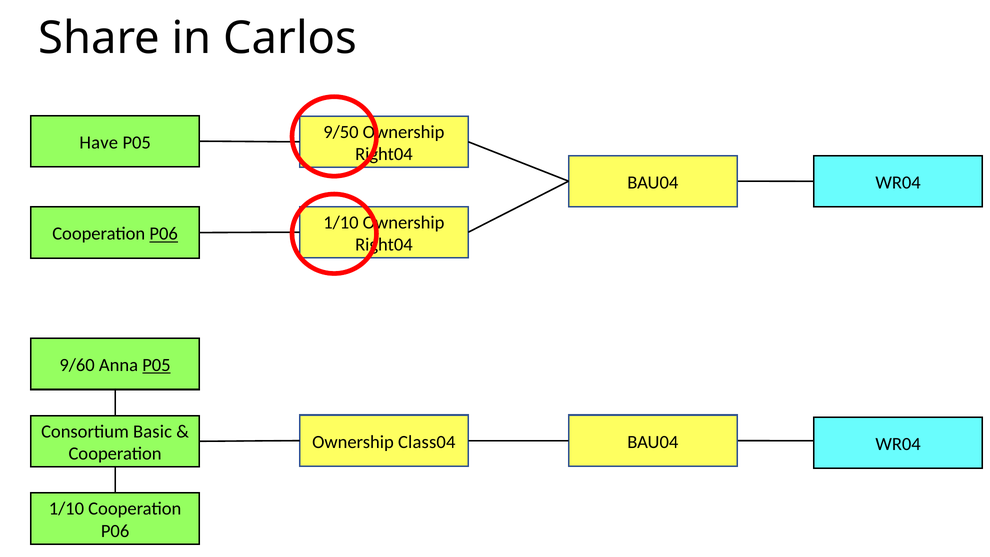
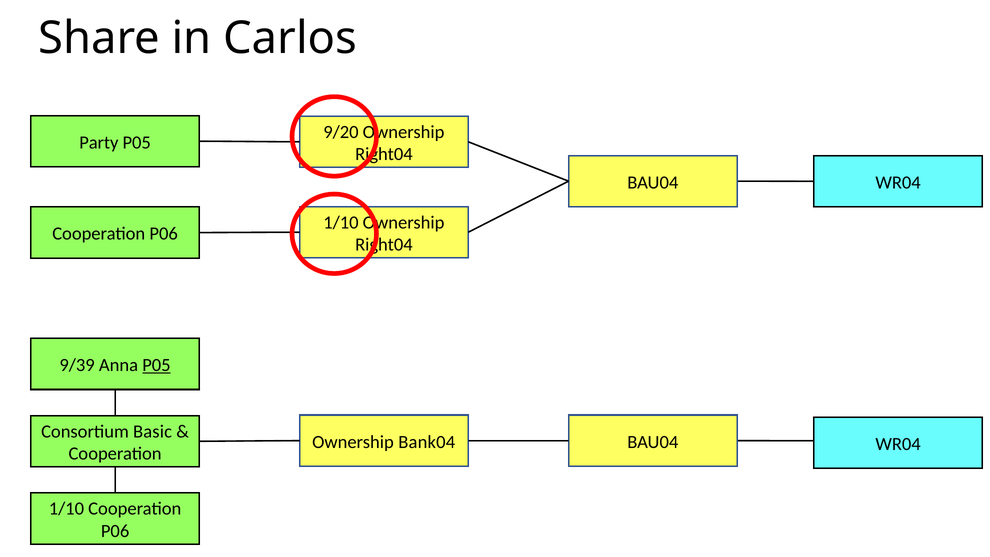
9/50: 9/50 -> 9/20
Have: Have -> Party
P06 at (164, 234) underline: present -> none
9/60: 9/60 -> 9/39
Class04: Class04 -> Bank04
